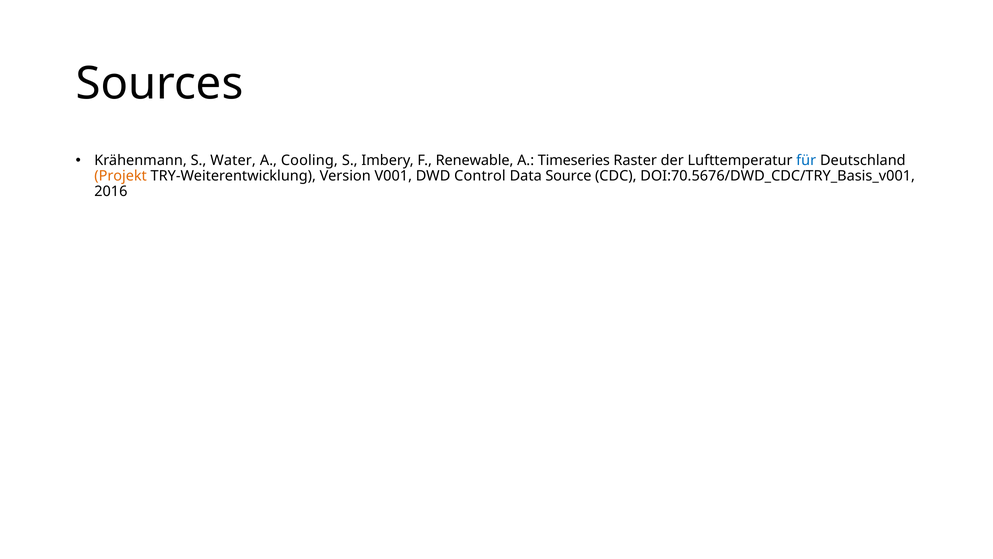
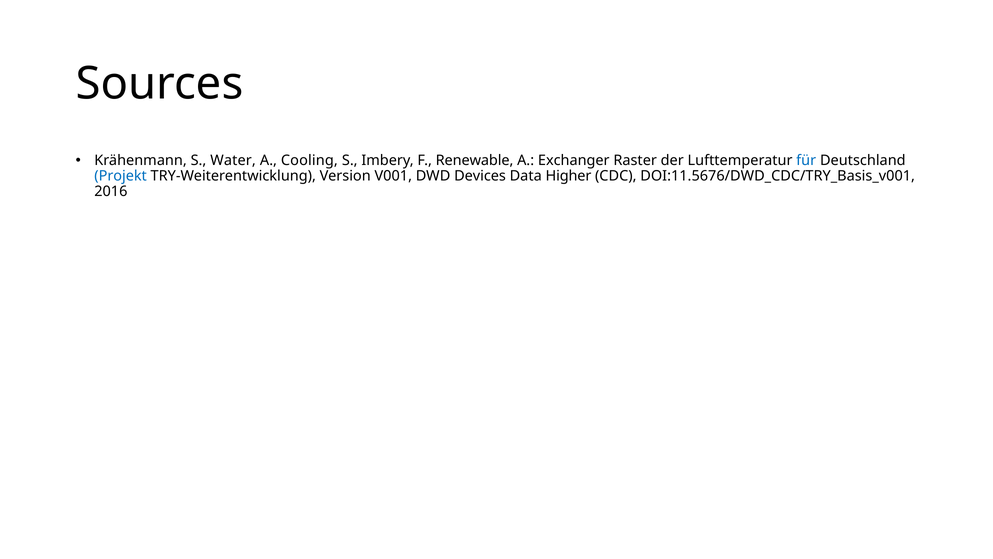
Timeseries: Timeseries -> Exchanger
Projekt colour: orange -> blue
Control: Control -> Devices
Source: Source -> Higher
DOI:70.5676/DWD_CDC/TRY_Basis_v001: DOI:70.5676/DWD_CDC/TRY_Basis_v001 -> DOI:11.5676/DWD_CDC/TRY_Basis_v001
